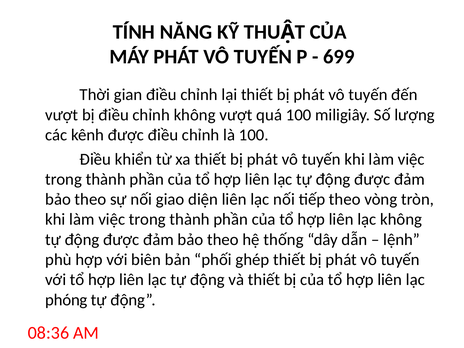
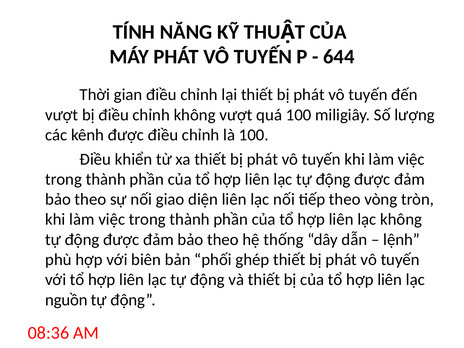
699: 699 -> 644
phóng: phóng -> nguồn
